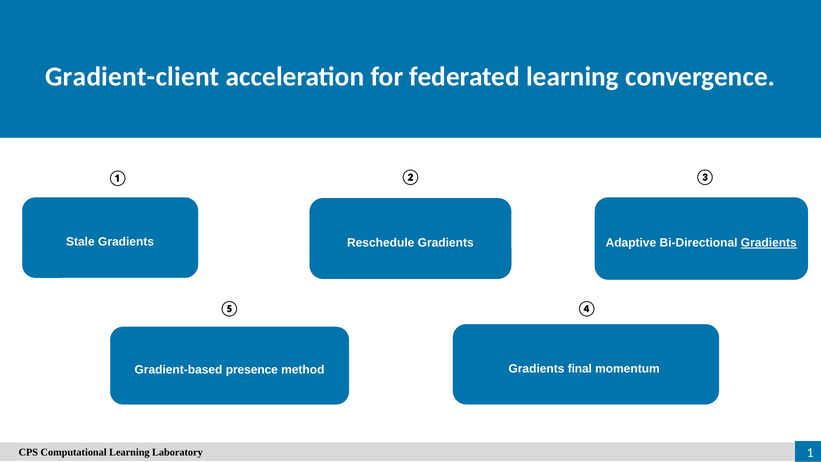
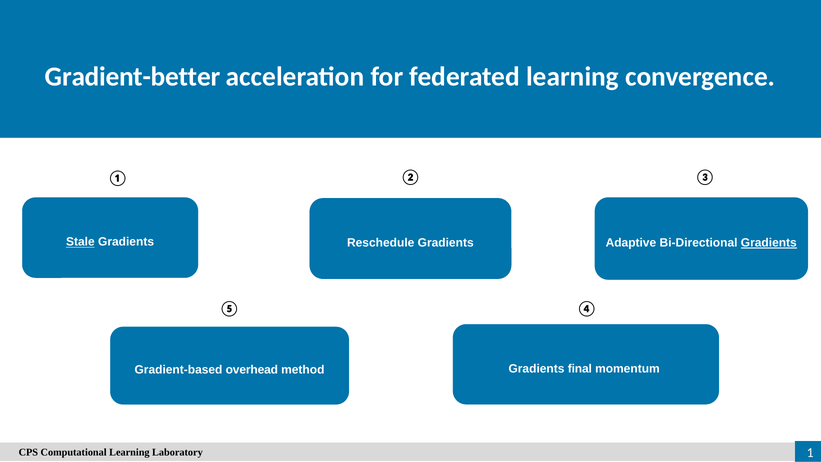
Gradient-client: Gradient-client -> Gradient-better
Stale underline: none -> present
presence: presence -> overhead
